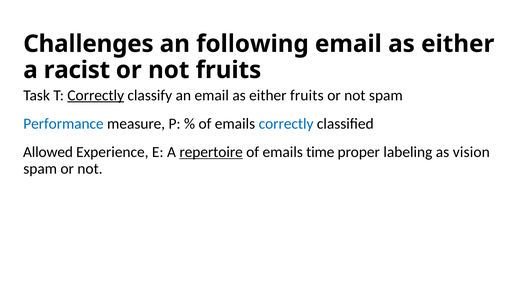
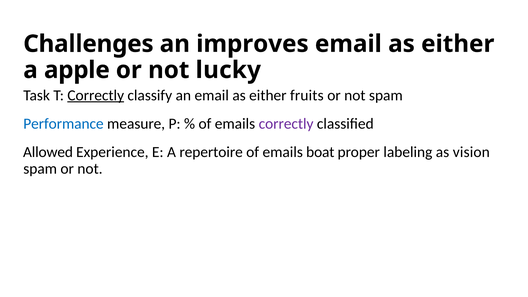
following: following -> improves
racist: racist -> apple
not fruits: fruits -> lucky
correctly at (286, 124) colour: blue -> purple
repertoire underline: present -> none
time: time -> boat
